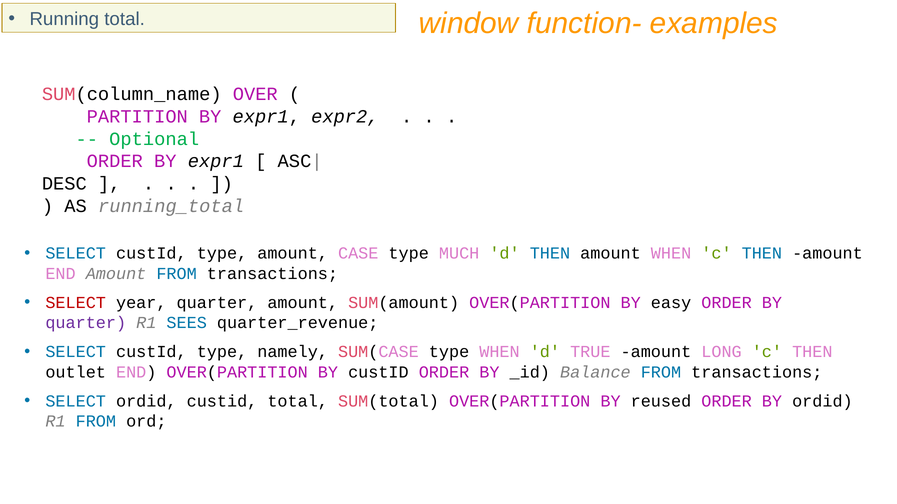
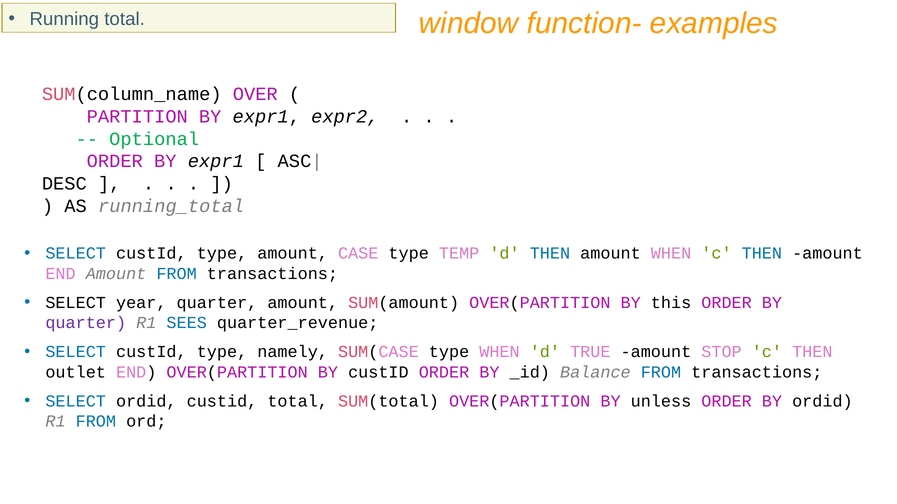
MUCH: MUCH -> TEMP
SELECT at (76, 303) colour: red -> black
easy: easy -> this
LONG: LONG -> STOP
reused: reused -> unless
